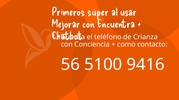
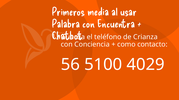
súper: súper -> media
Mejorar: Mejorar -> Palabra
9416: 9416 -> 4029
